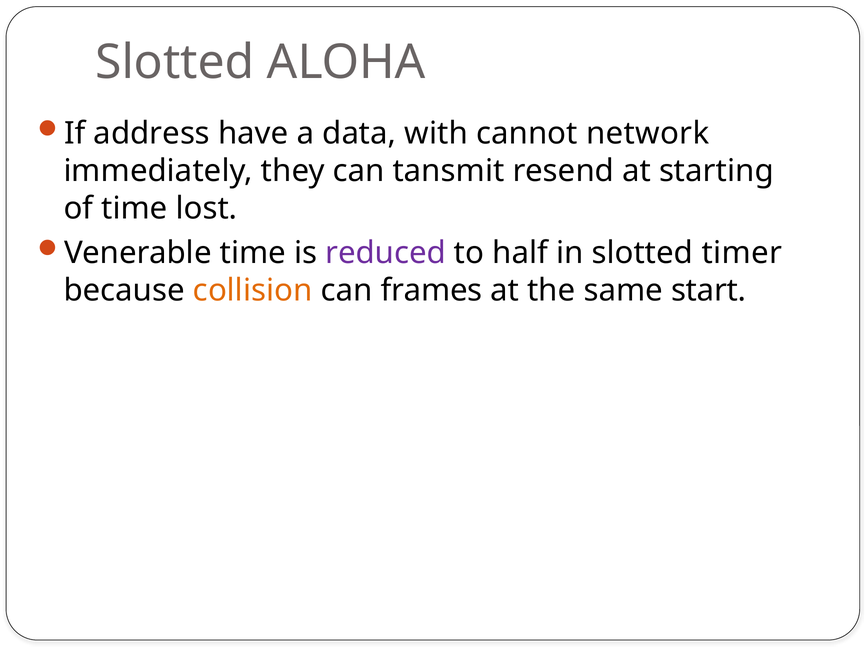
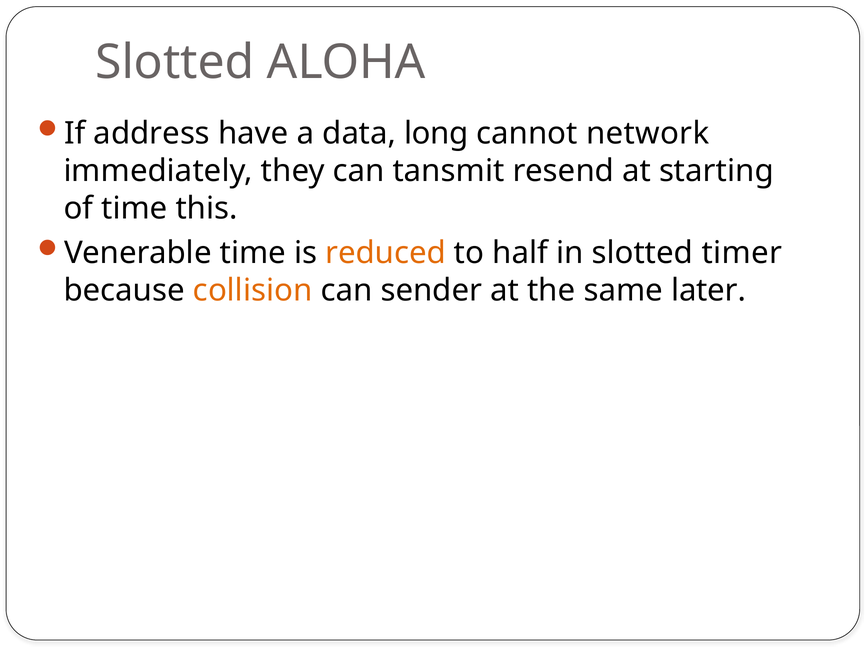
with: with -> long
lost: lost -> this
reduced colour: purple -> orange
frames: frames -> sender
start: start -> later
